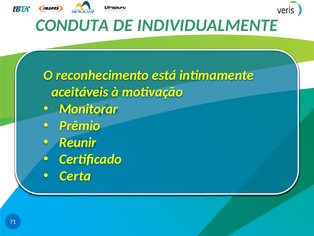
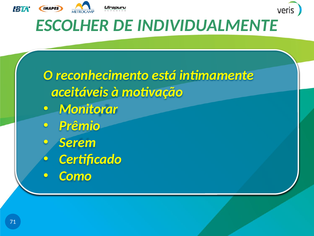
CONDUTA: CONDUTA -> ESCOLHER
Reunir: Reunir -> Serem
Certa: Certa -> Como
